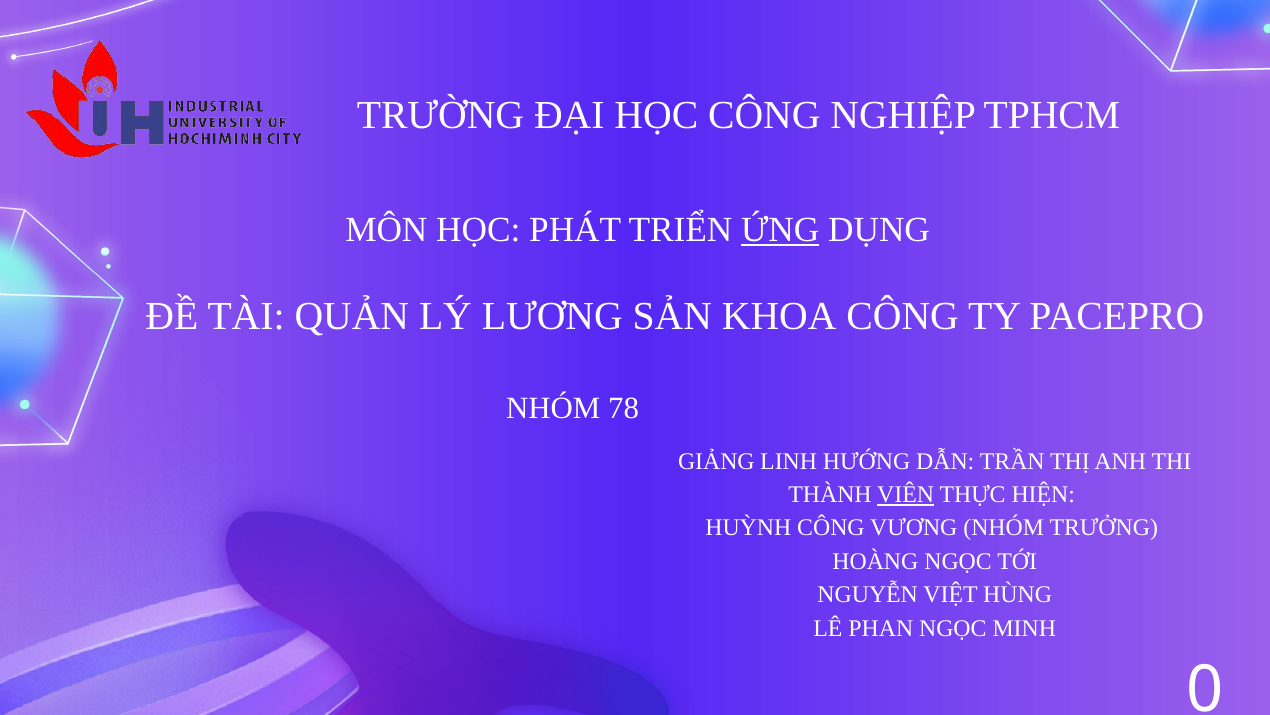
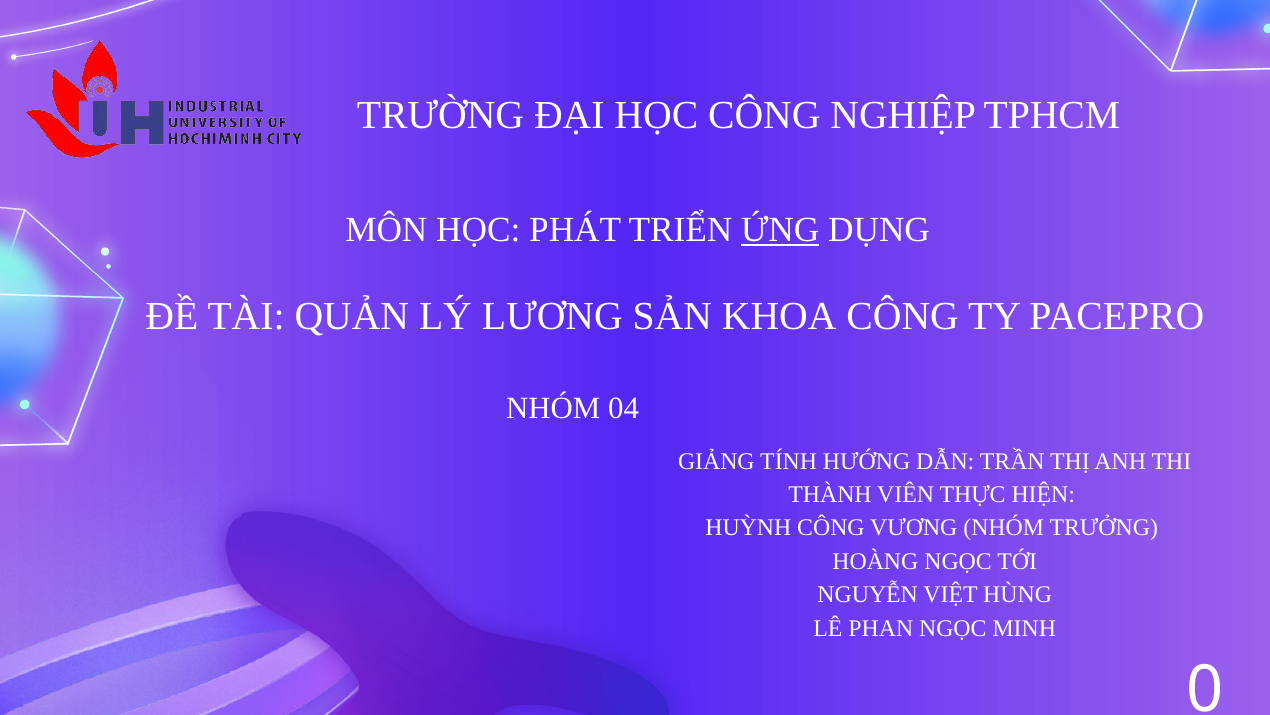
78: 78 -> 04
LINH: LINH -> TÍNH
VIÊN underline: present -> none
